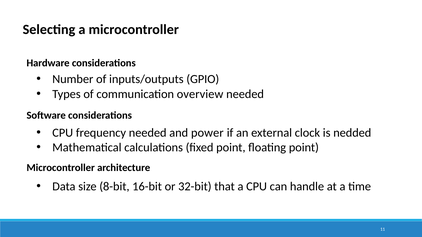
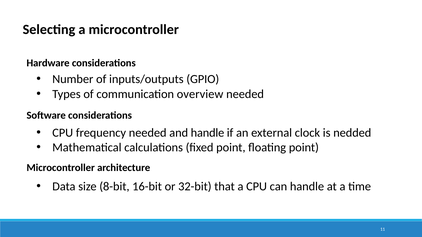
and power: power -> handle
